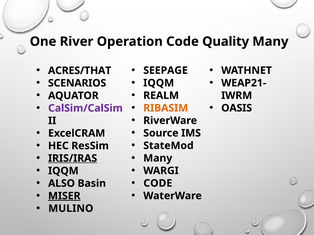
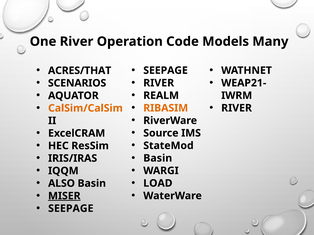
Quality: Quality -> Models
IQQM at (159, 83): IQQM -> RIVER
OASIS at (237, 108): OASIS -> RIVER
CalSim/CalSim colour: purple -> orange
Many at (158, 158): Many -> Basin
IRIS/IRAS underline: present -> none
CODE at (158, 184): CODE -> LOAD
MULINO at (71, 209): MULINO -> SEEPAGE
